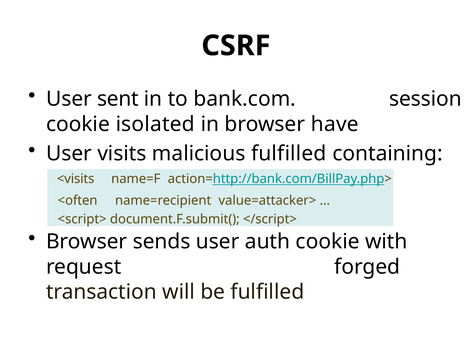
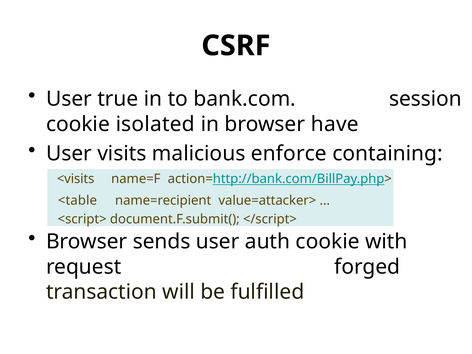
sent: sent -> true
malicious fulfilled: fulfilled -> enforce
<often: <often -> <table
